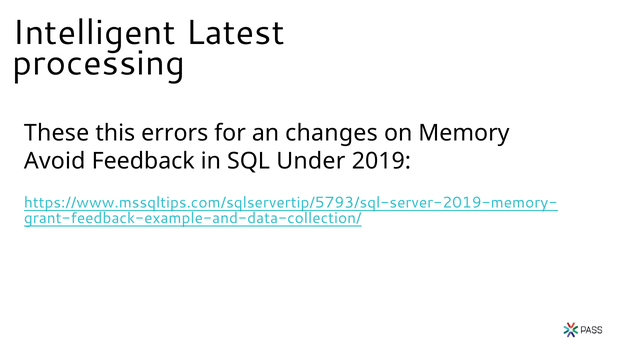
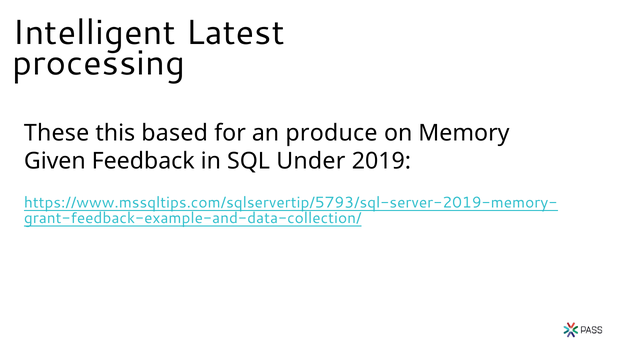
errors: errors -> based
changes: changes -> produce
Avoid: Avoid -> Given
